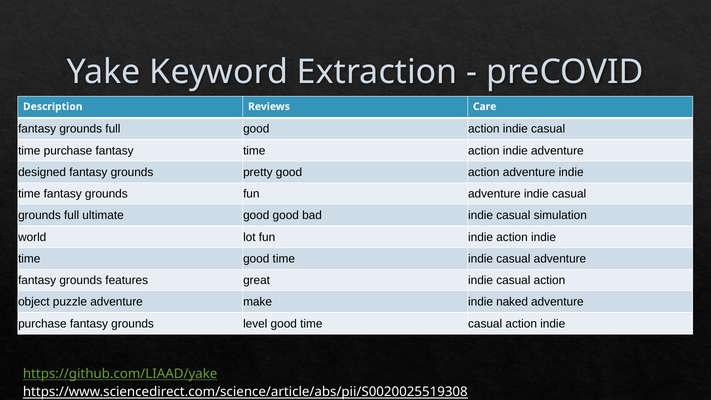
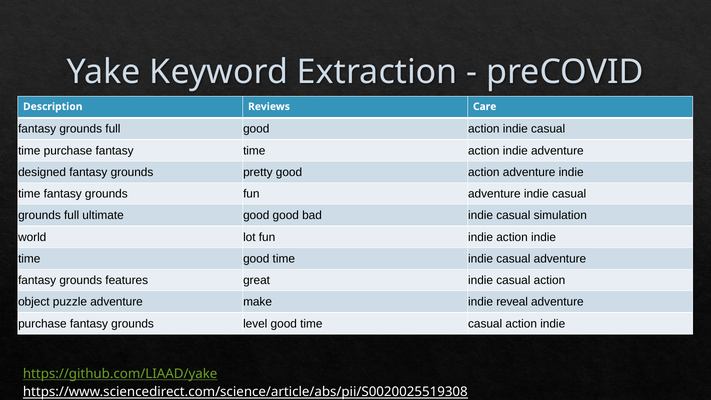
naked: naked -> reveal
